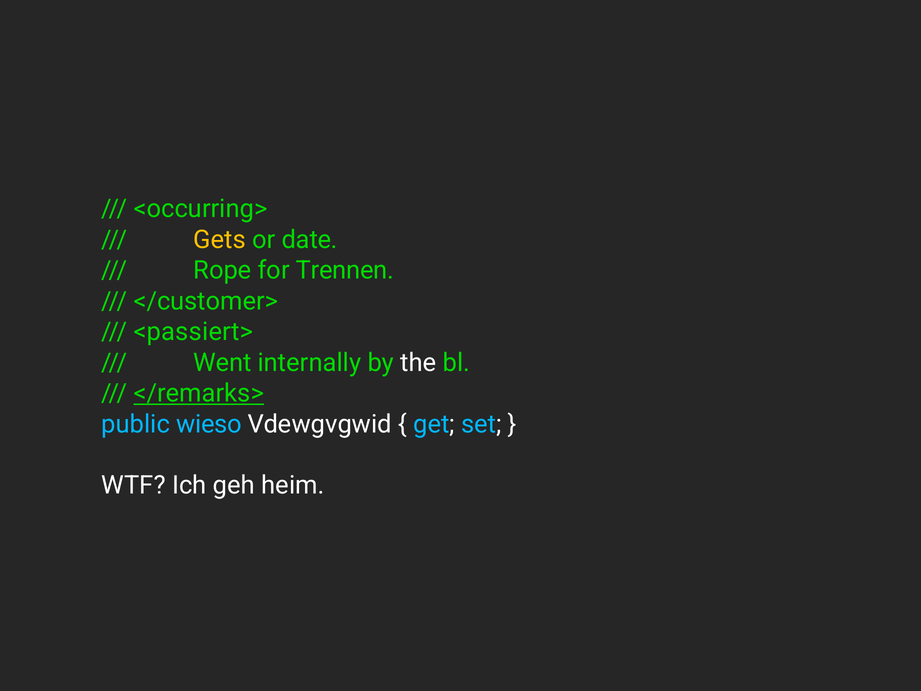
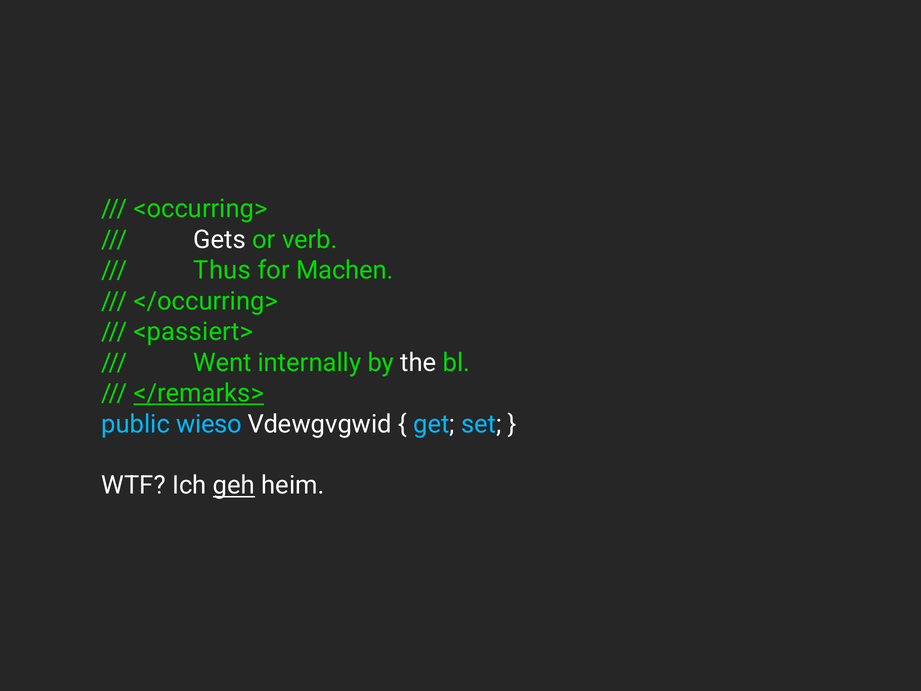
Gets colour: yellow -> white
date: date -> verb
Rope: Rope -> Thus
Trennen: Trennen -> Machen
</customer>: </customer> -> </occurring>
geh underline: none -> present
